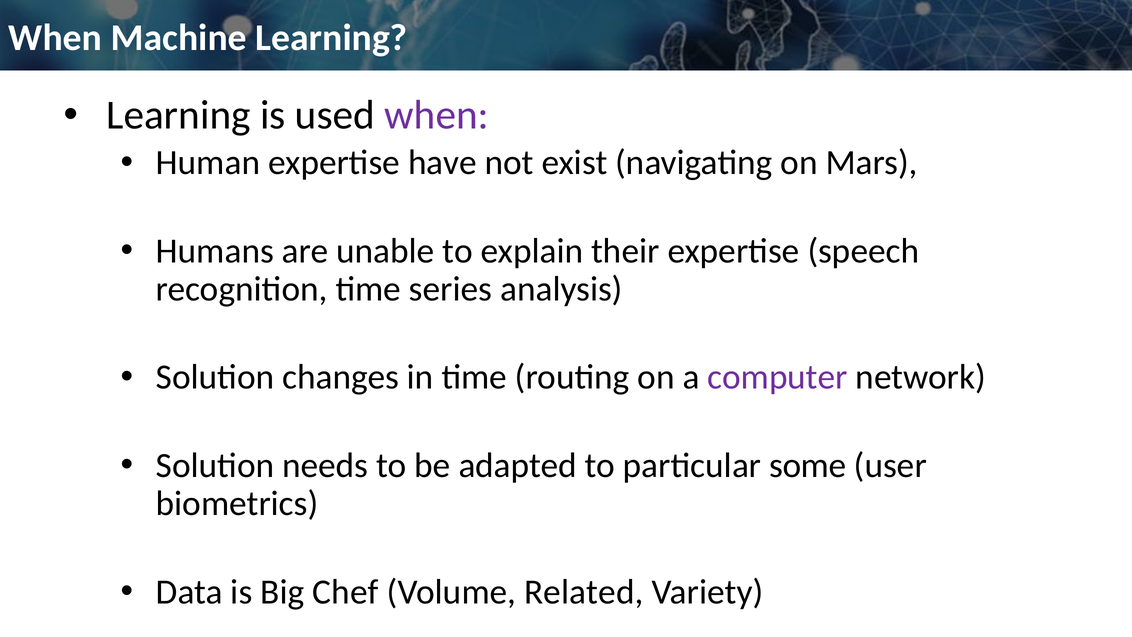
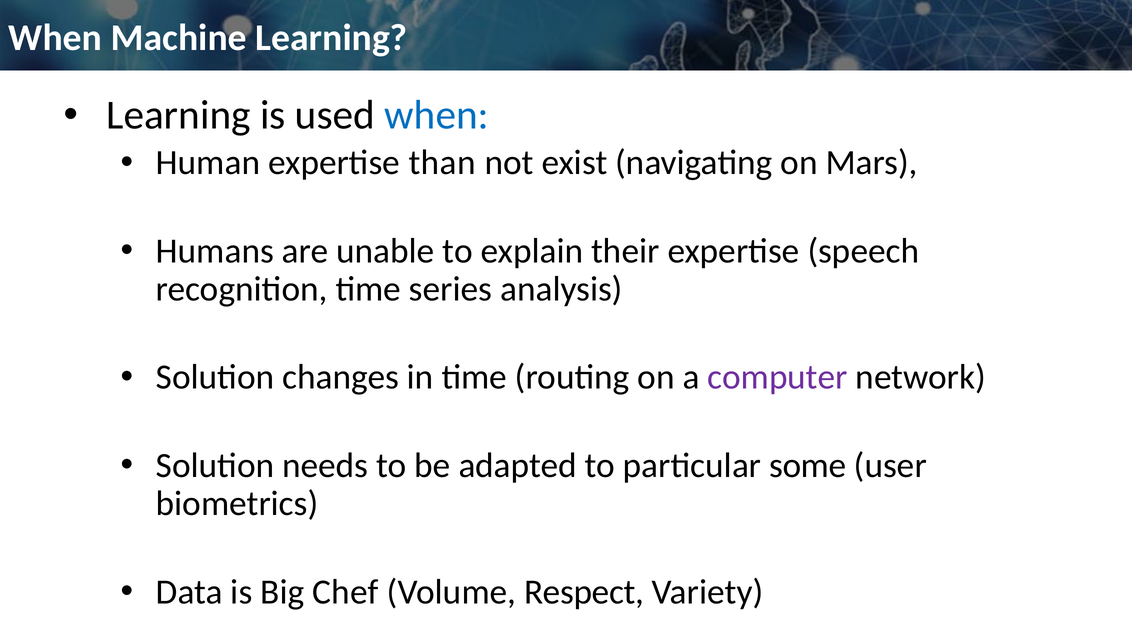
when at (437, 115) colour: purple -> blue
have: have -> than
Related: Related -> Respect
